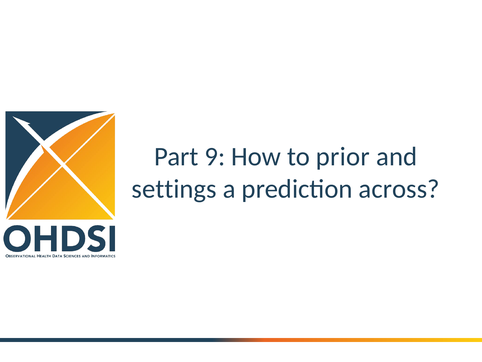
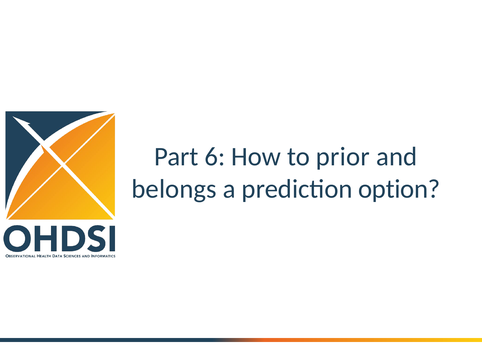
9: 9 -> 6
settings: settings -> belongs
across: across -> option
